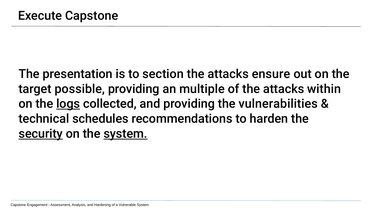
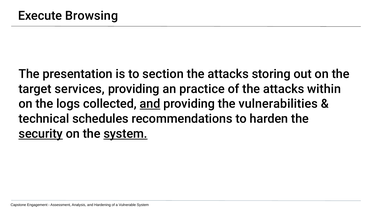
Execute Capstone: Capstone -> Browsing
ensure: ensure -> storing
possible: possible -> services
multiple: multiple -> practice
logs underline: present -> none
and at (150, 104) underline: none -> present
